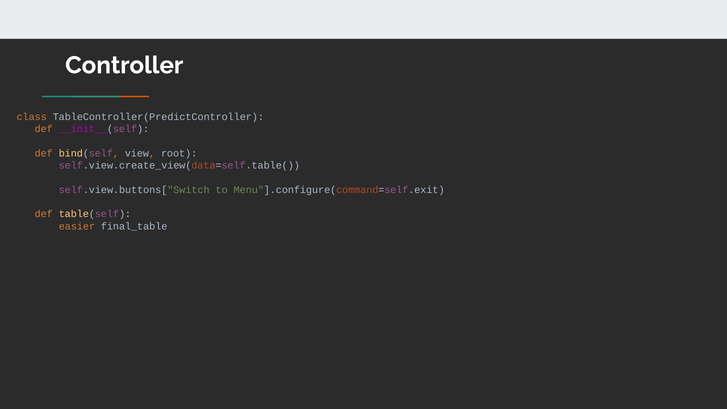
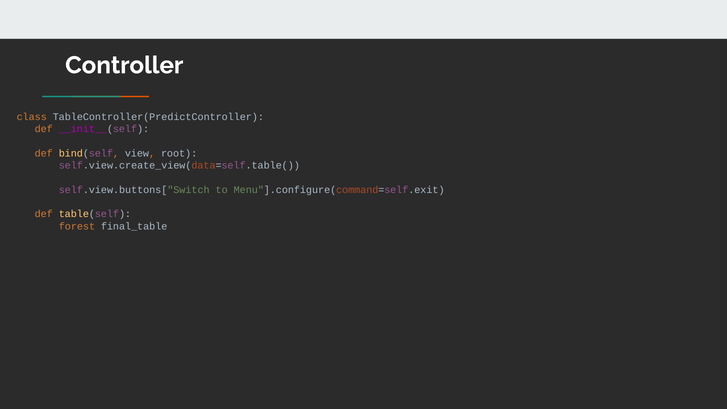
easier: easier -> forest
